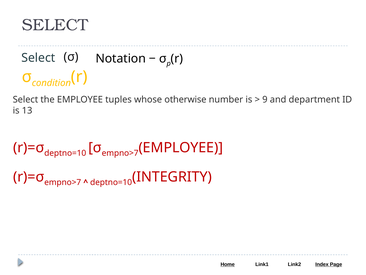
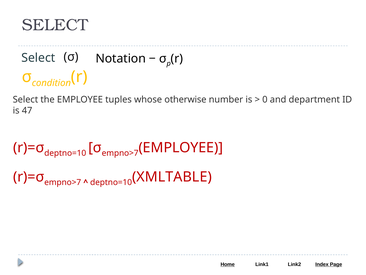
9: 9 -> 0
13: 13 -> 47
INTEGRITY: INTEGRITY -> XMLTABLE
